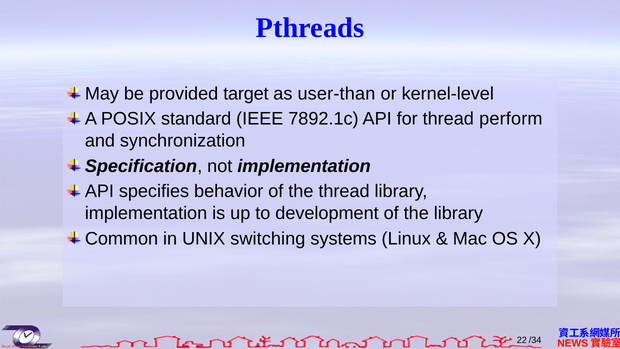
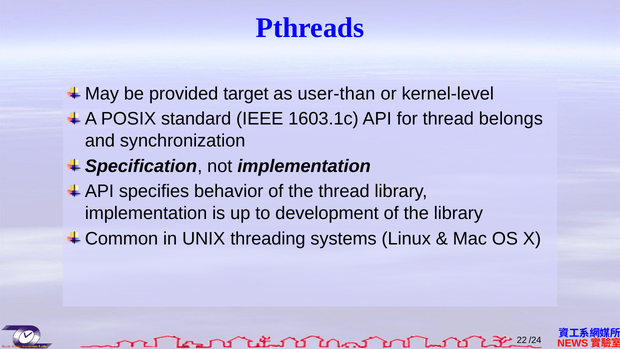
7892.1c: 7892.1c -> 1603.1c
perform: perform -> belongs
switching: switching -> threading
/34: /34 -> /24
